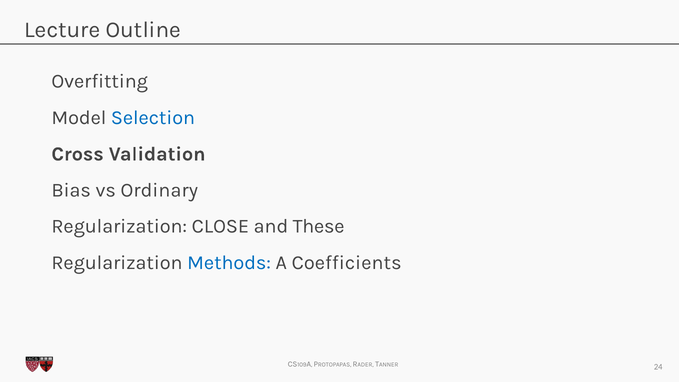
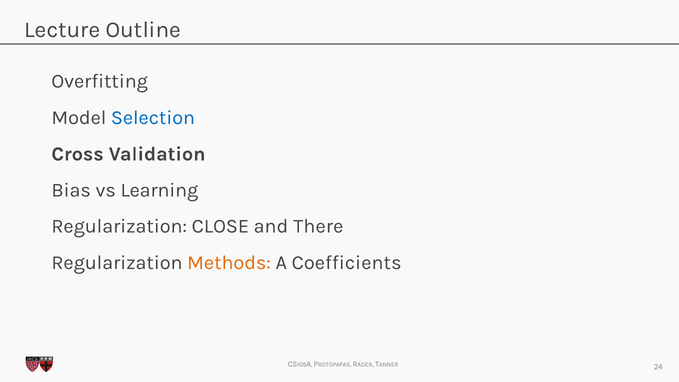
Ordinary: Ordinary -> Learning
These: These -> There
Methods colour: blue -> orange
